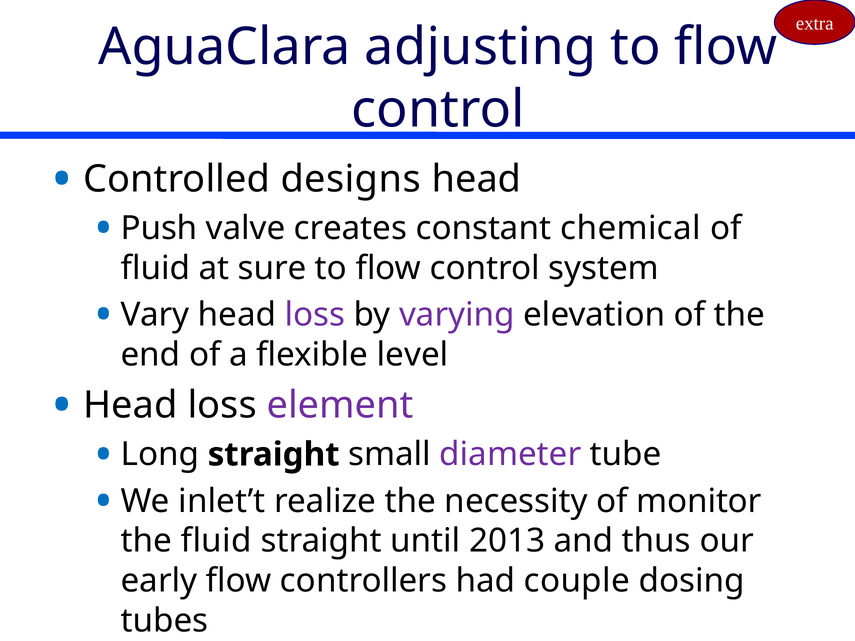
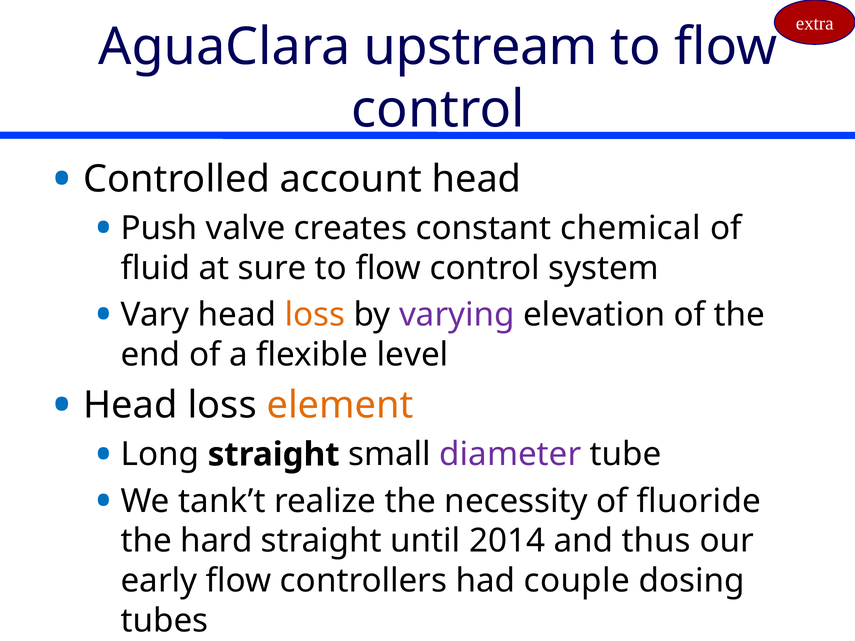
adjusting: adjusting -> upstream
designs: designs -> account
loss at (315, 315) colour: purple -> orange
element colour: purple -> orange
inlet’t: inlet’t -> tank’t
monitor: monitor -> fluoride
the fluid: fluid -> hard
2013: 2013 -> 2014
